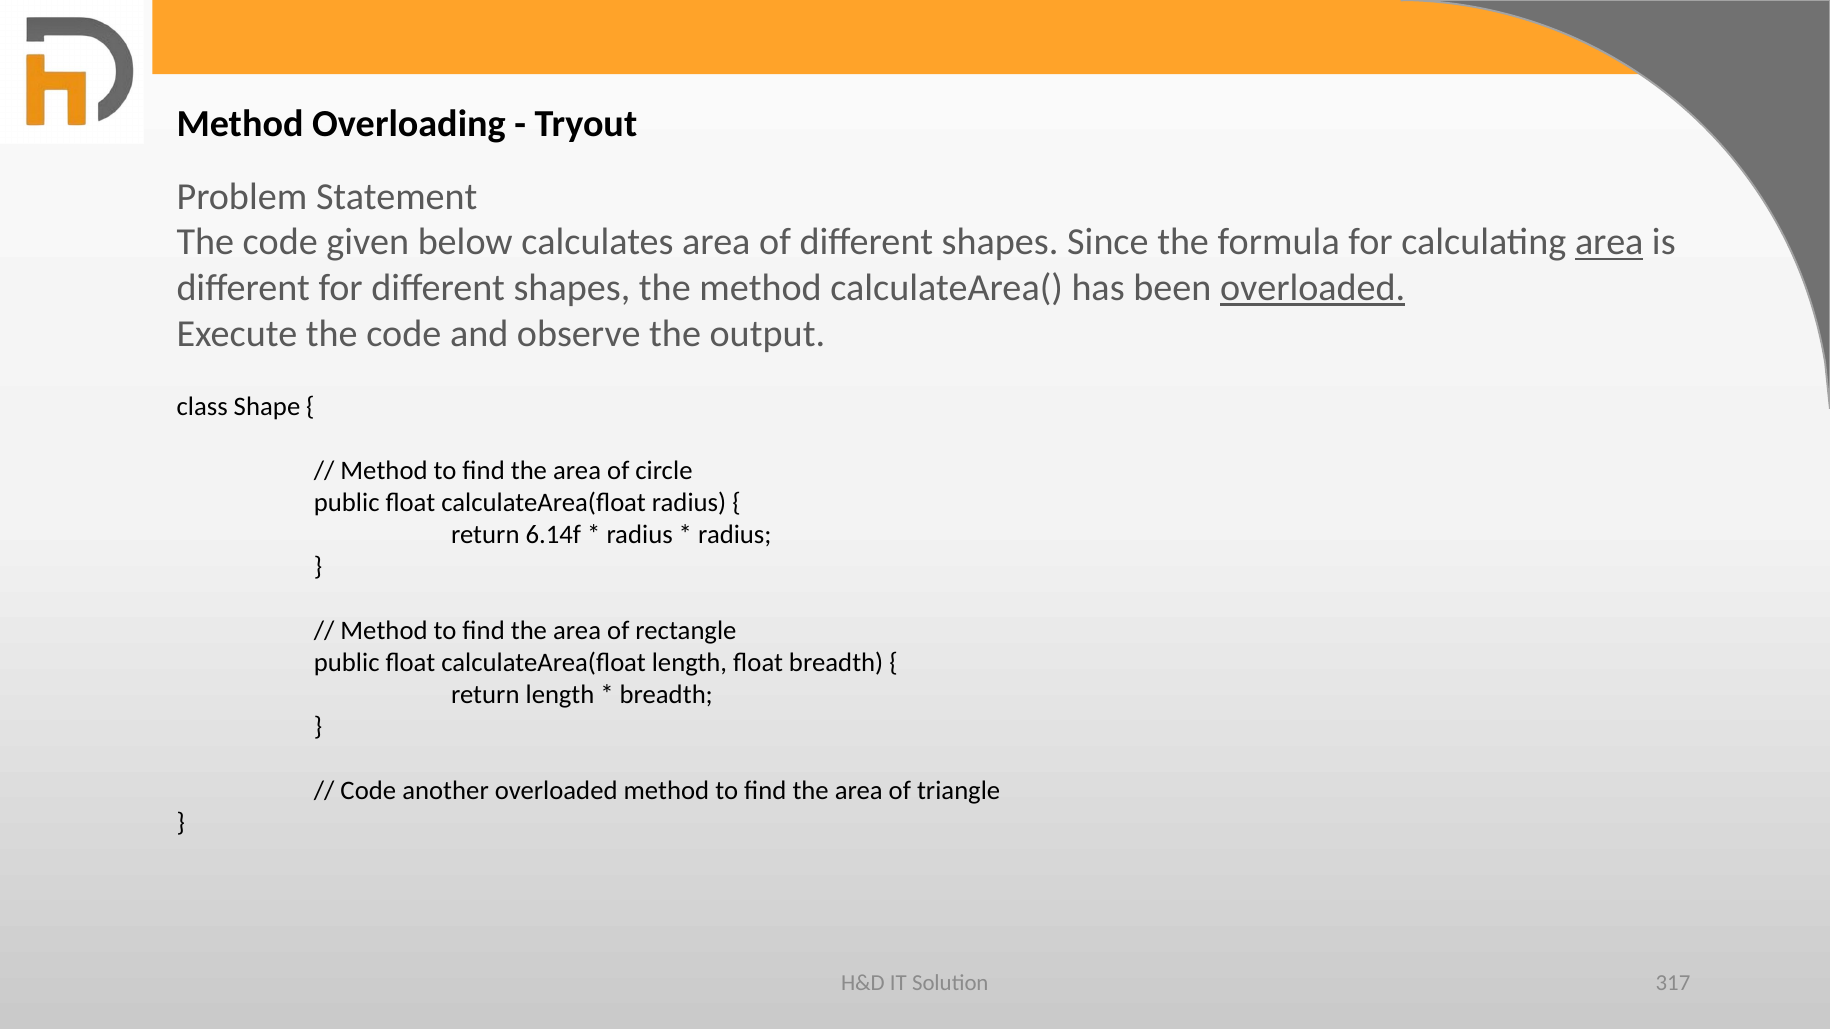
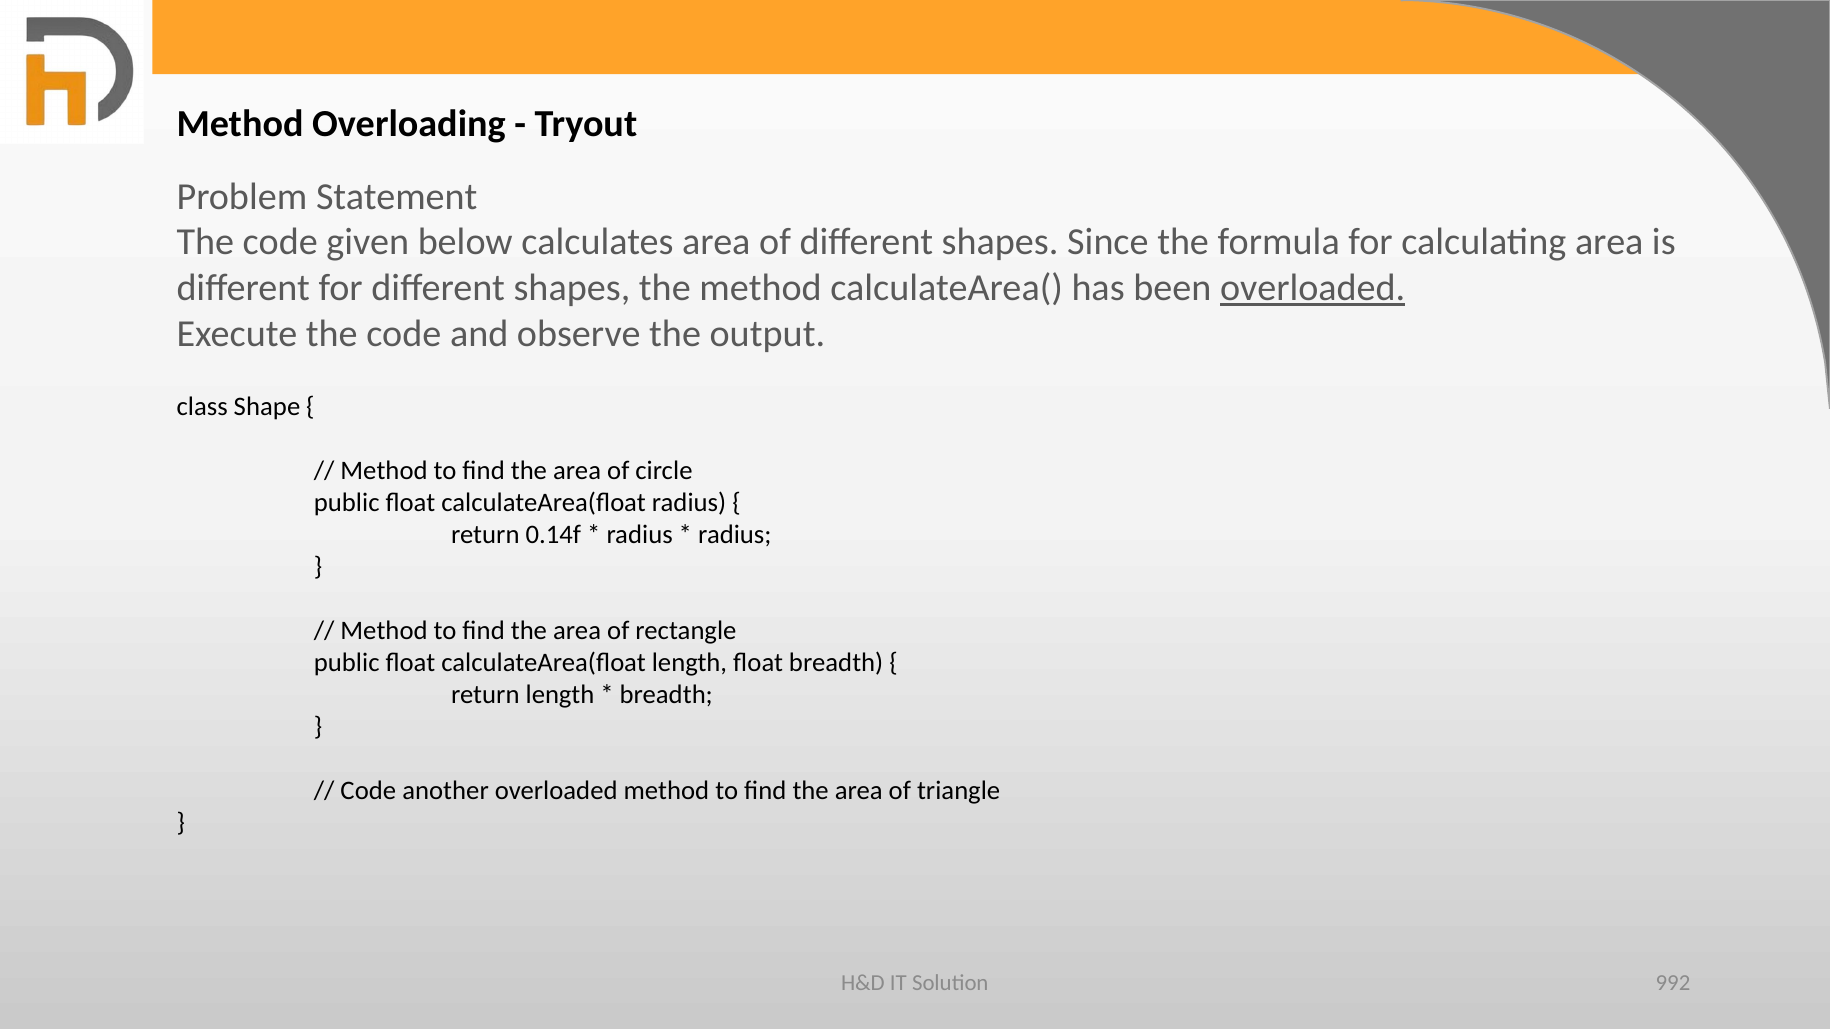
area at (1609, 242) underline: present -> none
6.14f: 6.14f -> 0.14f
317: 317 -> 992
